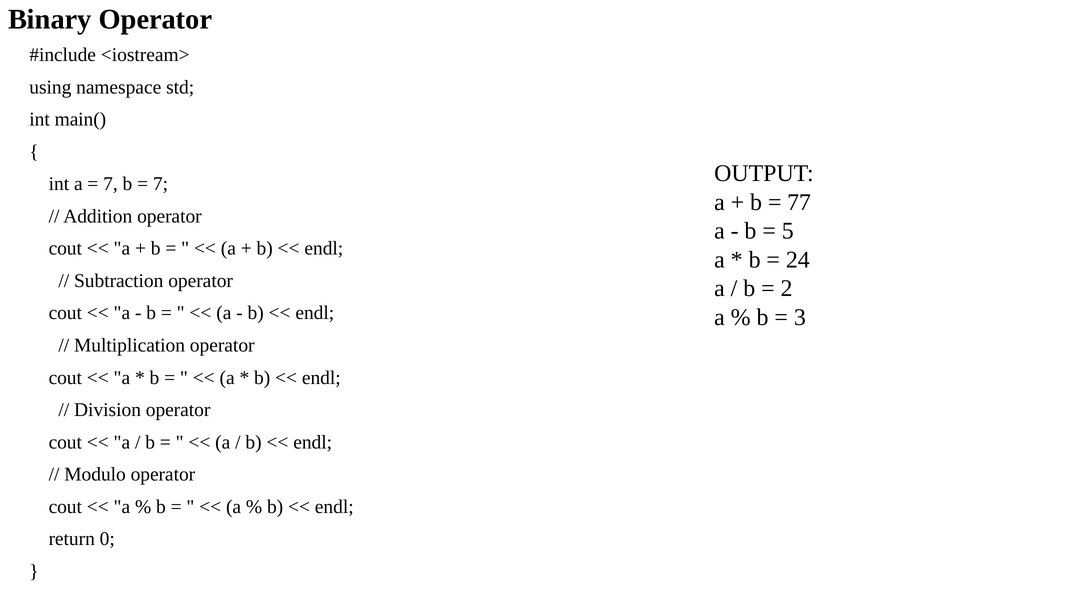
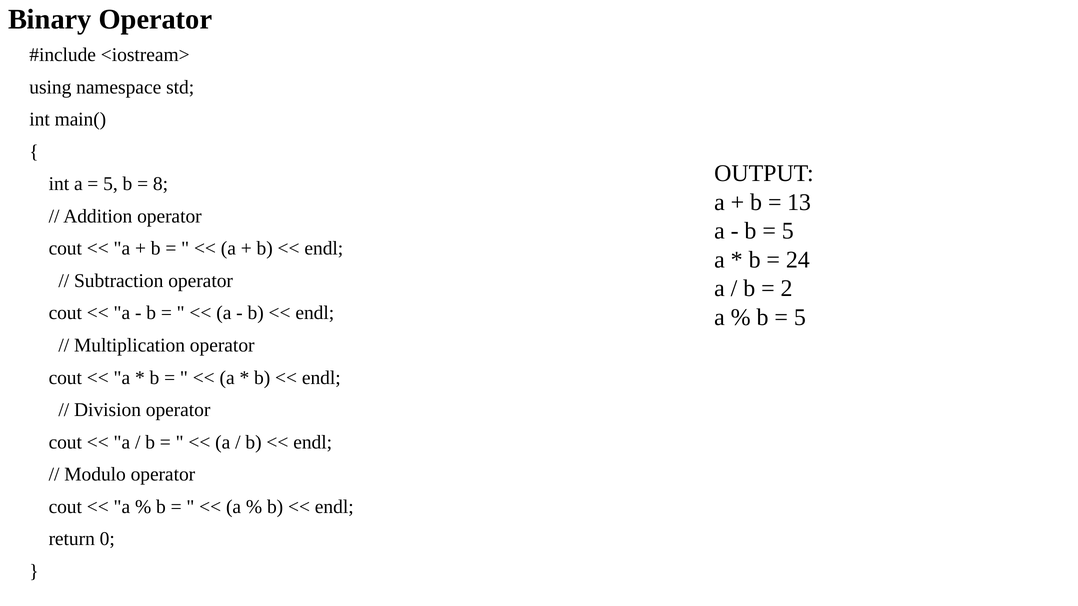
7 at (110, 184): 7 -> 5
7 at (161, 184): 7 -> 8
77: 77 -> 13
3 at (800, 317): 3 -> 5
